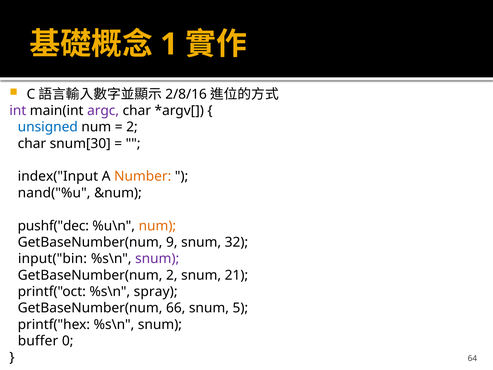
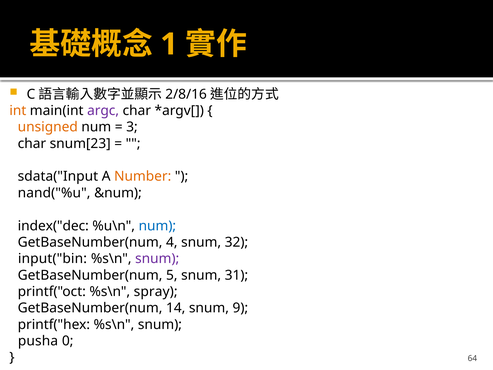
int colour: purple -> orange
unsigned colour: blue -> orange
2 at (132, 127): 2 -> 3
snum[30: snum[30 -> snum[23
index("Input: index("Input -> sdata("Input
pushf("dec: pushf("dec -> index("dec
num at (157, 226) colour: orange -> blue
9: 9 -> 4
GetBaseNumber(num 2: 2 -> 5
21: 21 -> 31
66: 66 -> 14
5: 5 -> 9
buffer: buffer -> pusha
